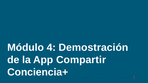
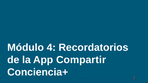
Demostración: Demostración -> Recordatorios
